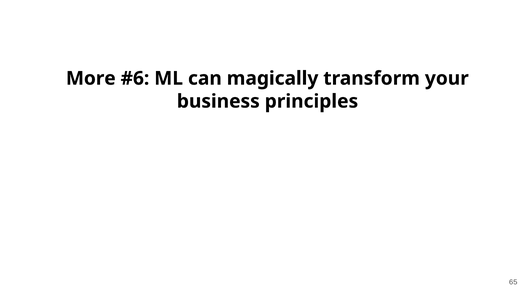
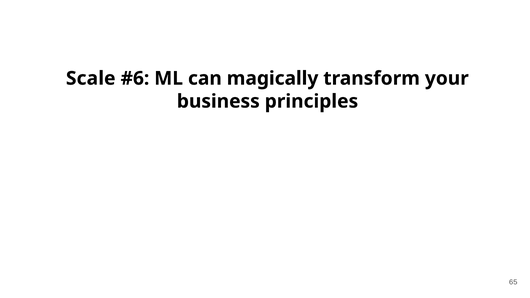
More: More -> Scale
